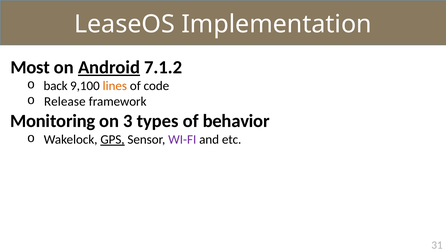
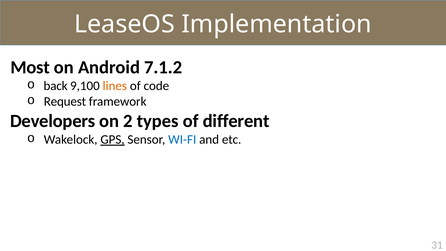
Android underline: present -> none
Release: Release -> Request
Monitoring: Monitoring -> Developers
3: 3 -> 2
behavior: behavior -> different
WI-FI colour: purple -> blue
